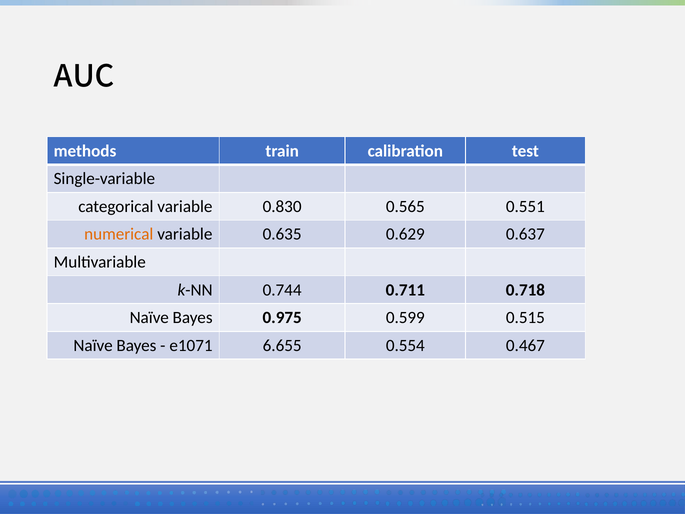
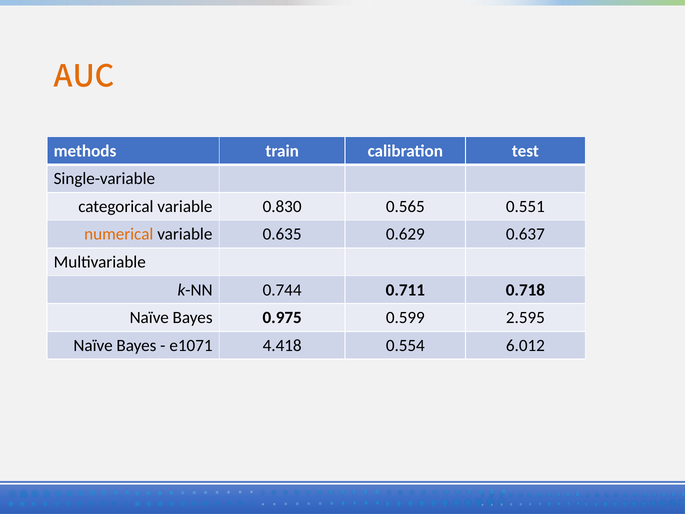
AUC colour: black -> orange
0.515: 0.515 -> 2.595
6.655: 6.655 -> 4.418
0.467: 0.467 -> 6.012
